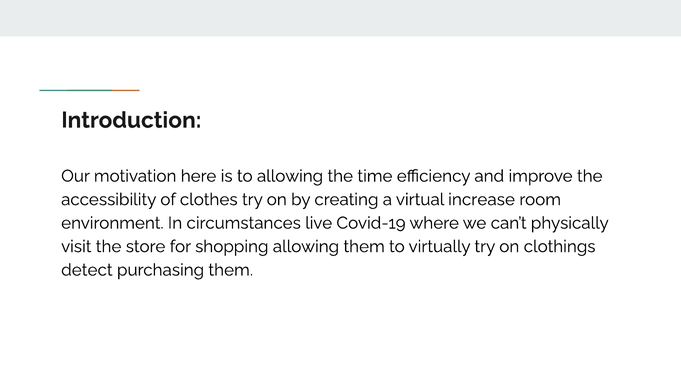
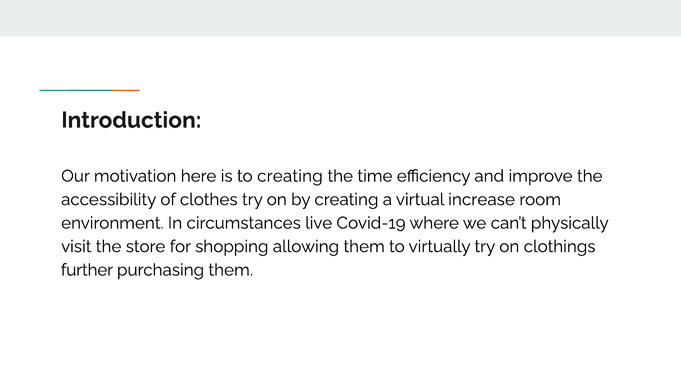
to allowing: allowing -> creating
detect: detect -> further
